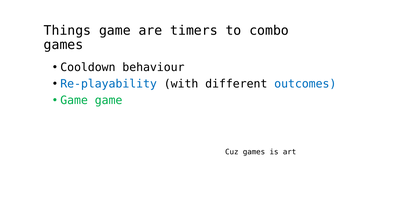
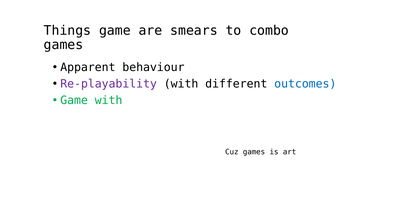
timers: timers -> smears
Cooldown: Cooldown -> Apparent
Re-playability colour: blue -> purple
Game game: game -> with
